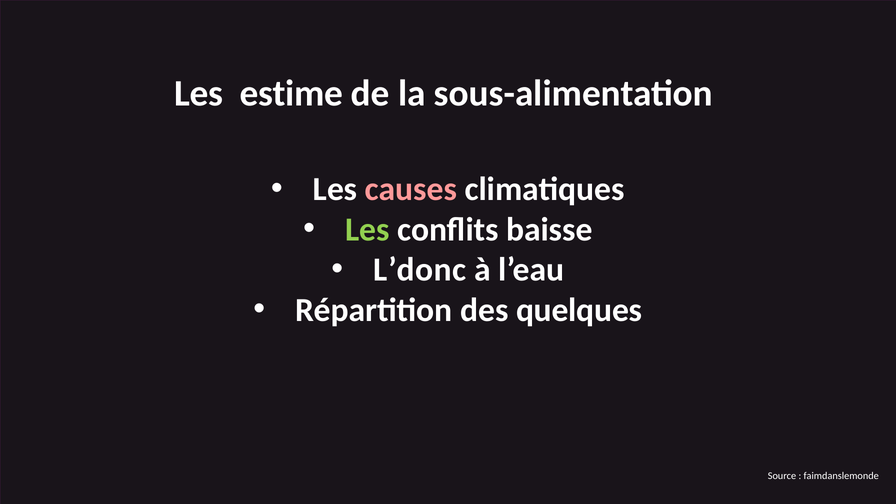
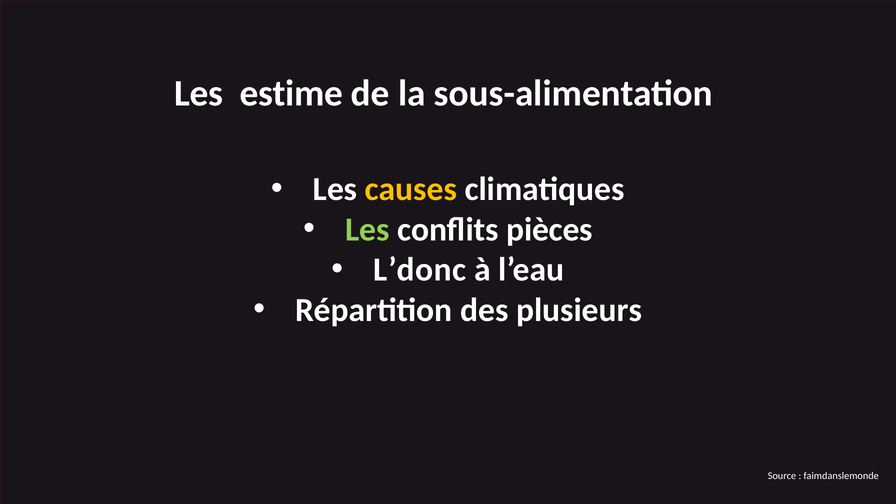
causes colour: pink -> yellow
baisse: baisse -> pièces
quelques: quelques -> plusieurs
